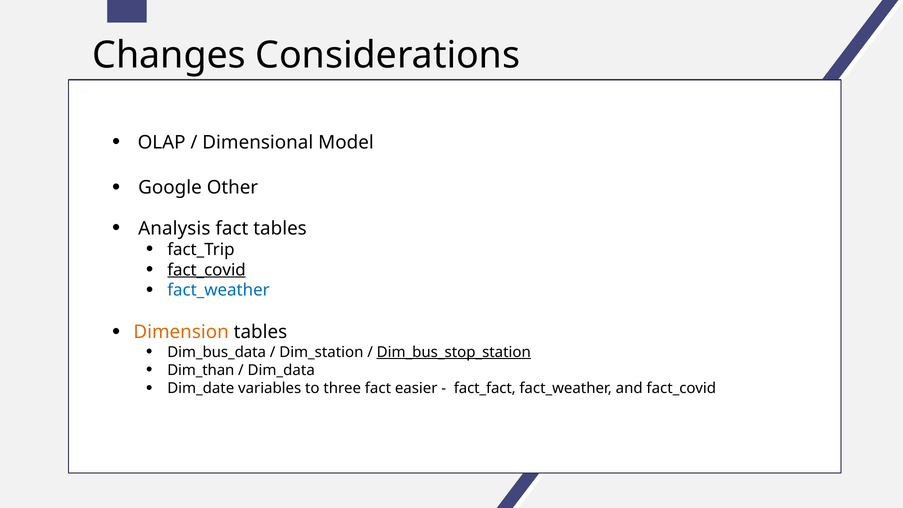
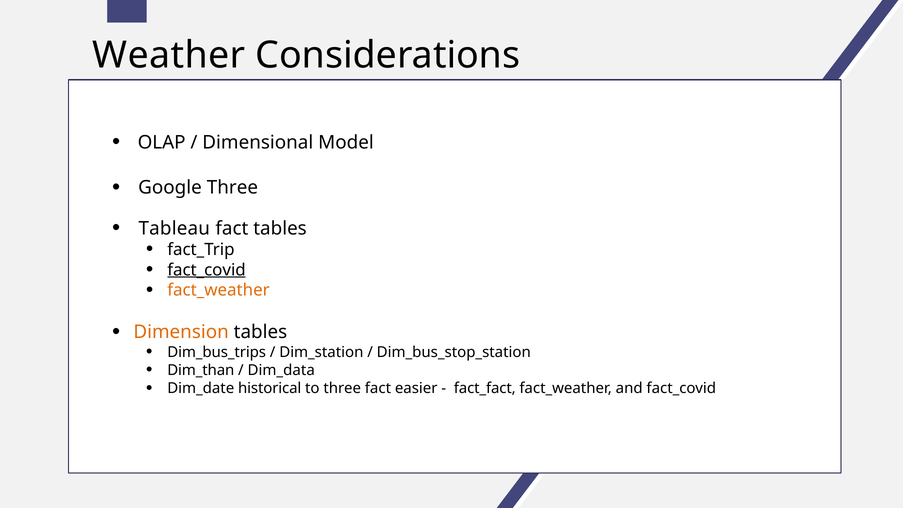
Changes: Changes -> Weather
Google Other: Other -> Three
Analysis: Analysis -> Tableau
fact_weather at (218, 290) colour: blue -> orange
Dim_bus_data: Dim_bus_data -> Dim_bus_trips
Dim_bus_stop_station underline: present -> none
variables: variables -> historical
